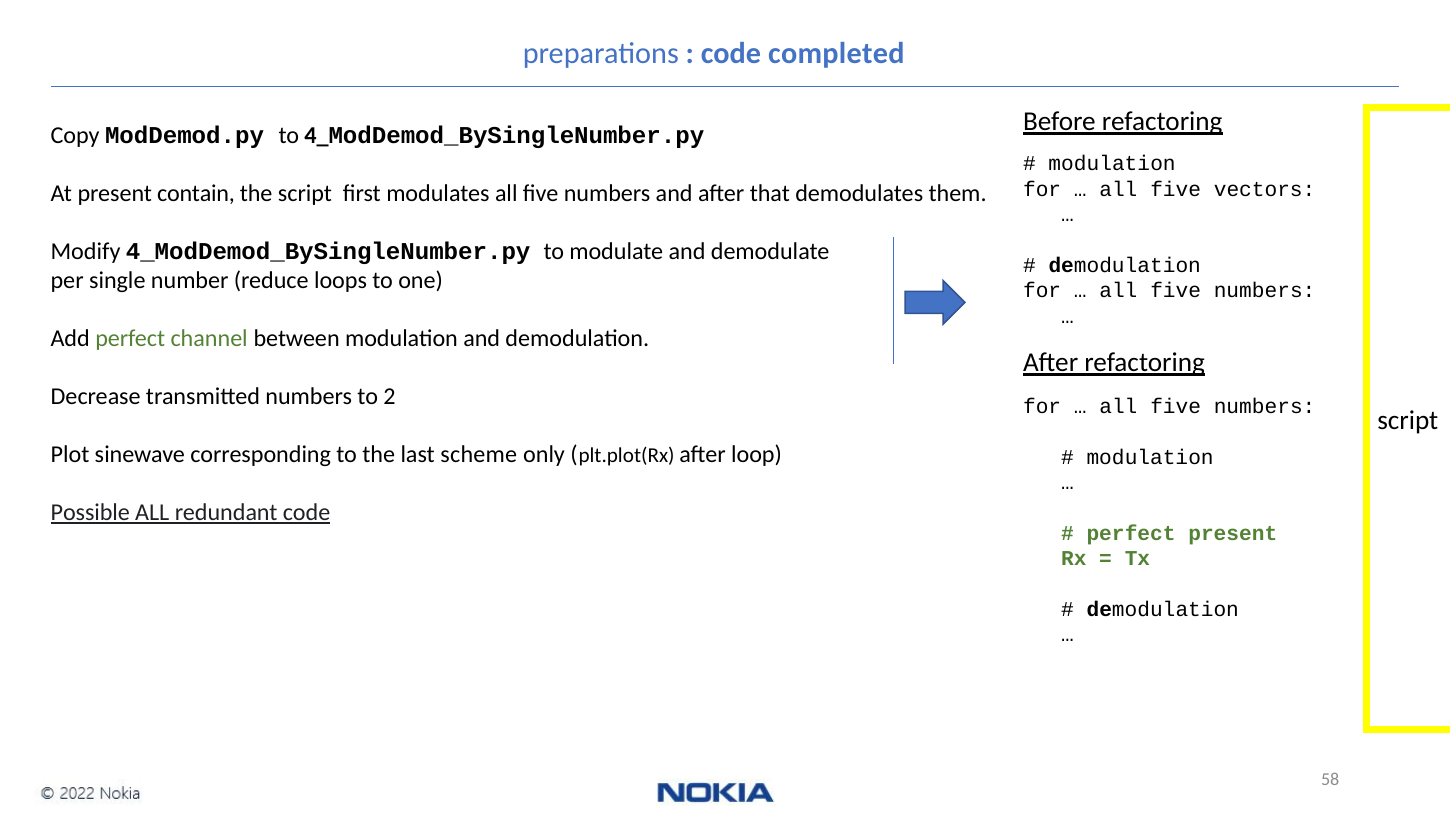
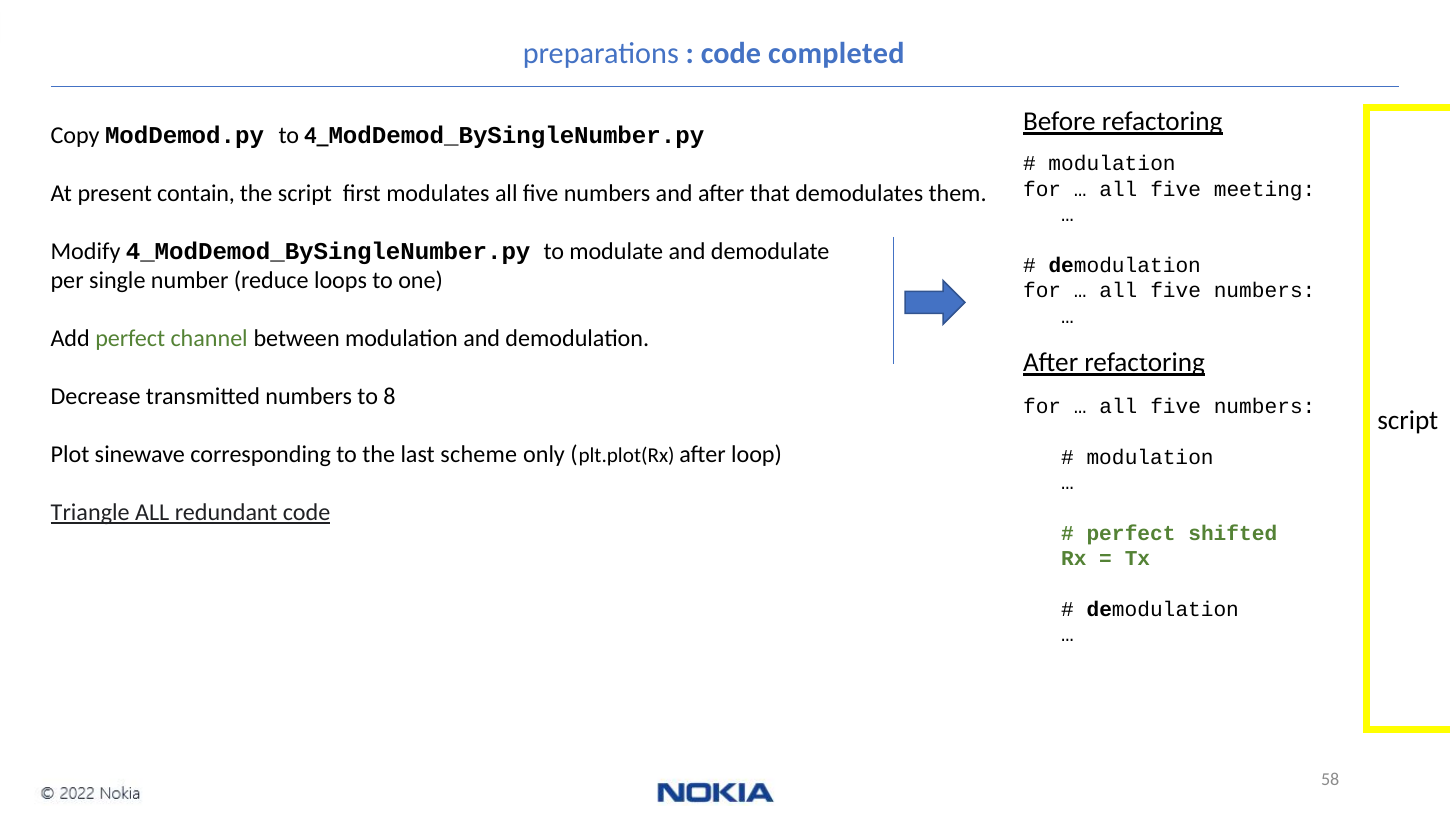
vectors: vectors -> meeting
2: 2 -> 8
Possible: Possible -> Triangle
perfect present: present -> shifted
